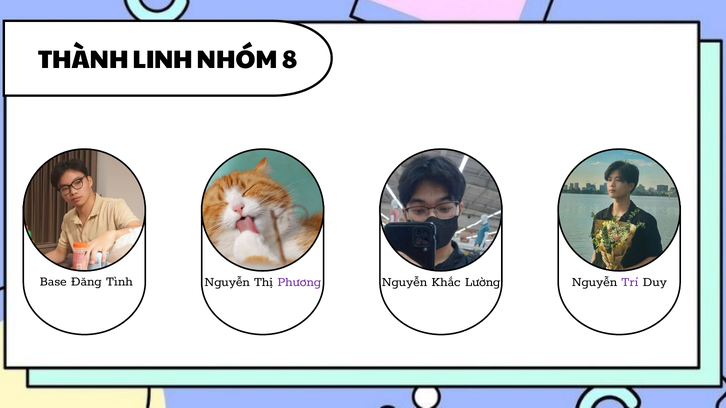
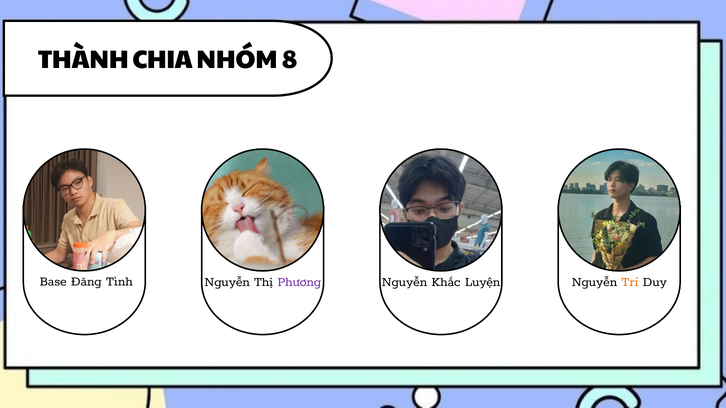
LINH: LINH -> CHIA
Lường: Lường -> Luyện
Trí colour: purple -> orange
